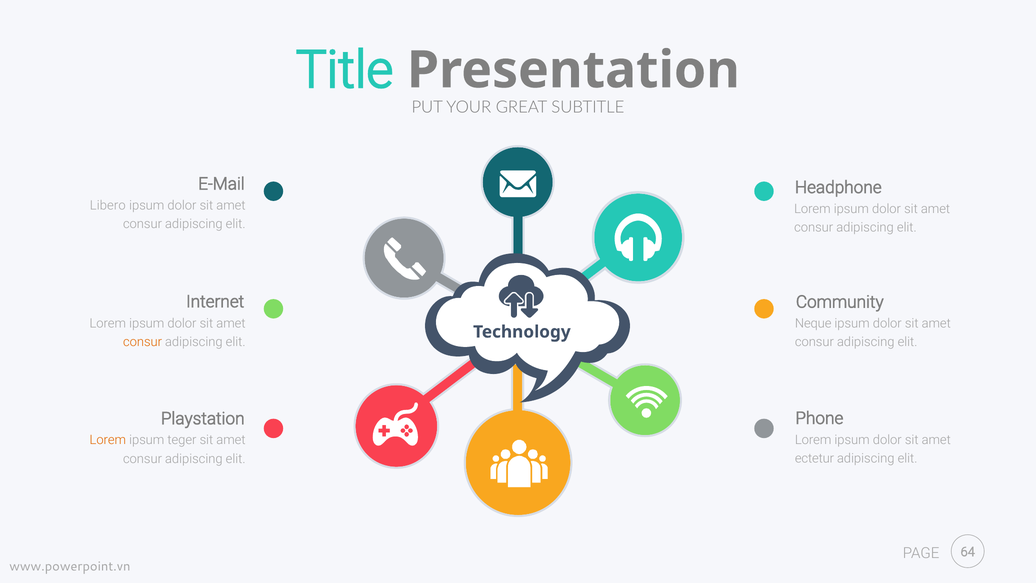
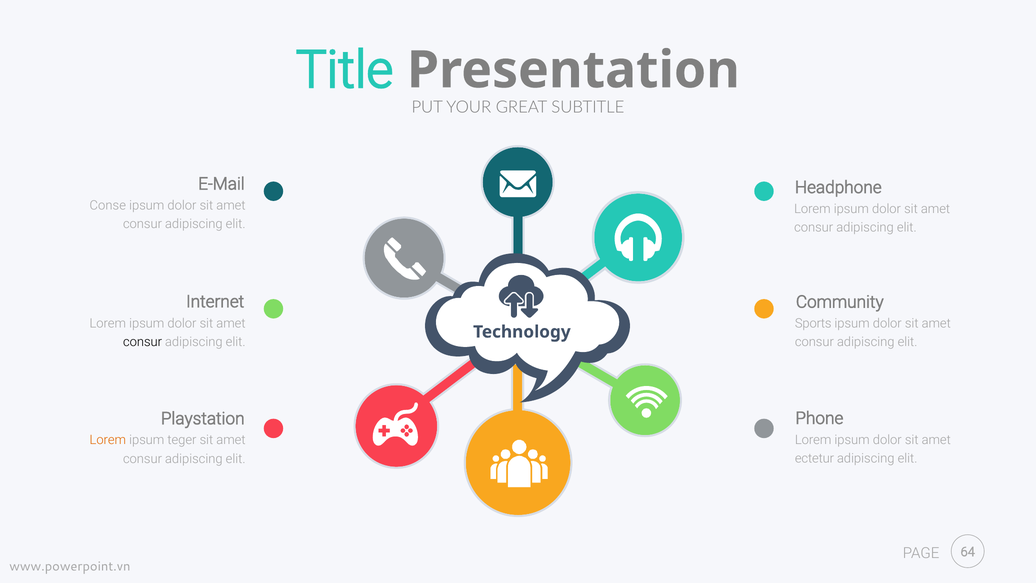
Libero: Libero -> Conse
Neque: Neque -> Sports
consur at (142, 342) colour: orange -> black
